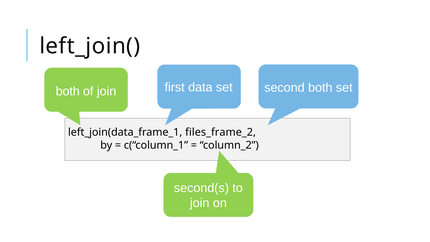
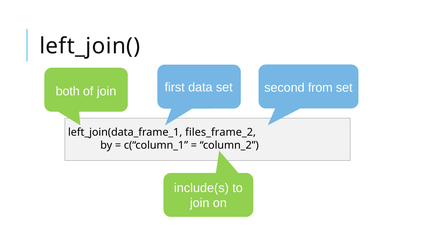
second both: both -> from
second(s: second(s -> include(s
